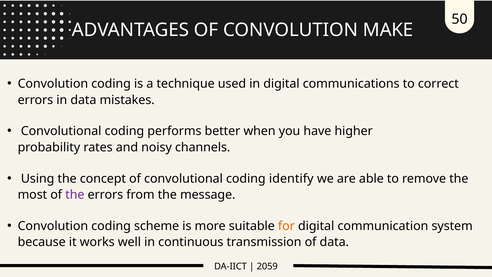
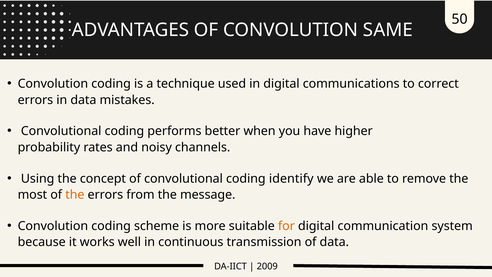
MAKE: MAKE -> SAME
the at (75, 195) colour: purple -> orange
2059: 2059 -> 2009
